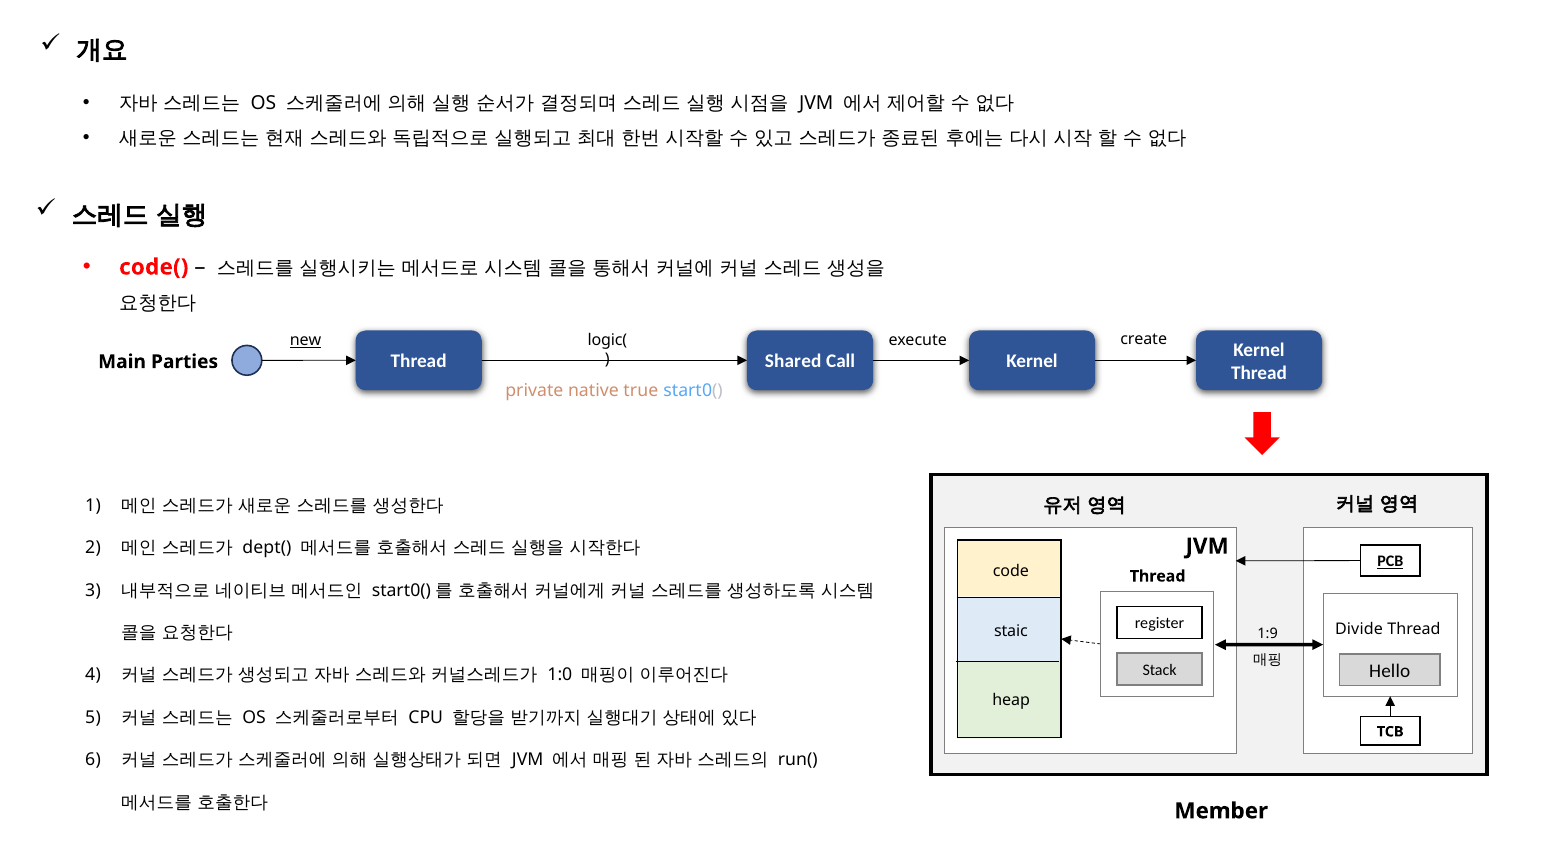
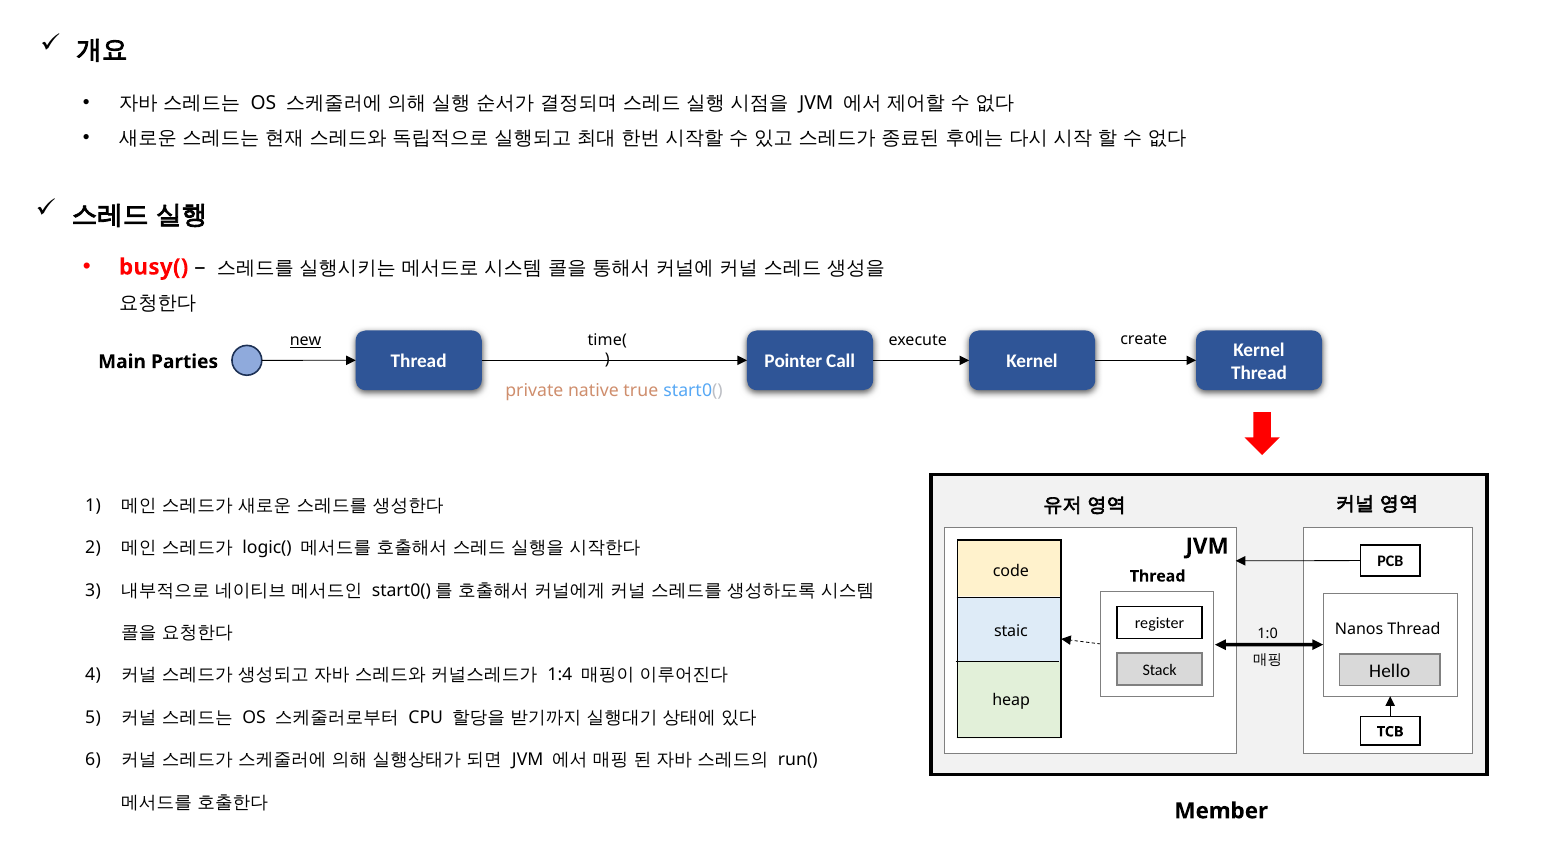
code(: code( -> busy(
logic(: logic( -> time(
Shared: Shared -> Pointer
dept(: dept( -> logic(
PCB underline: present -> none
Divide: Divide -> Nanos
1:9: 1:9 -> 1:0
1:0: 1:0 -> 1:4
